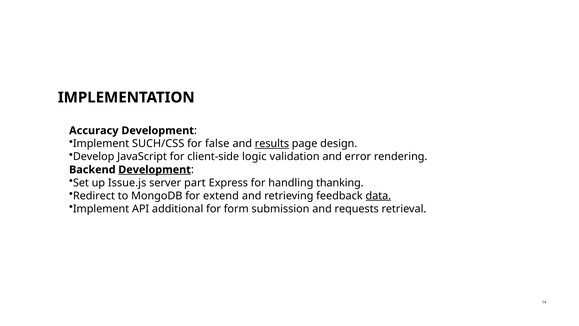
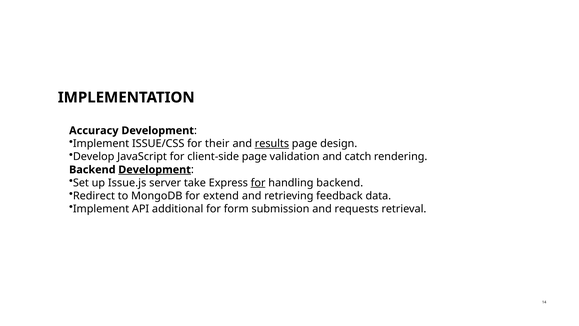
SUCH/CSS: SUCH/CSS -> ISSUE/CSS
false: false -> their
client-side logic: logic -> page
error: error -> catch
part: part -> take
for at (258, 183) underline: none -> present
handling thanking: thanking -> backend
data underline: present -> none
